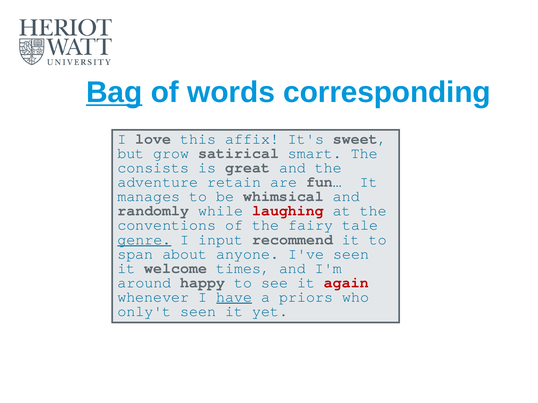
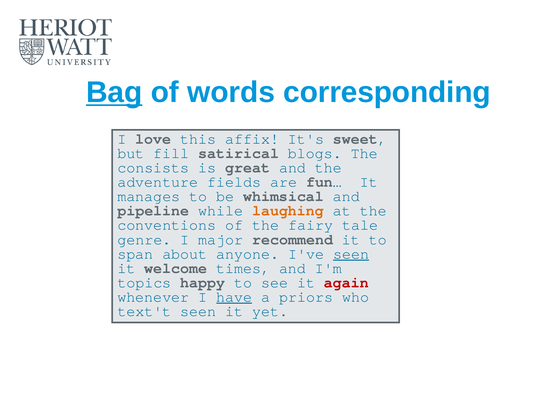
grow: grow -> fill
smart: smart -> blogs
retain: retain -> fields
randomly: randomly -> pipeline
laughing colour: red -> orange
genre underline: present -> none
input: input -> major
seen at (351, 254) underline: none -> present
around: around -> topics
only't: only't -> text't
